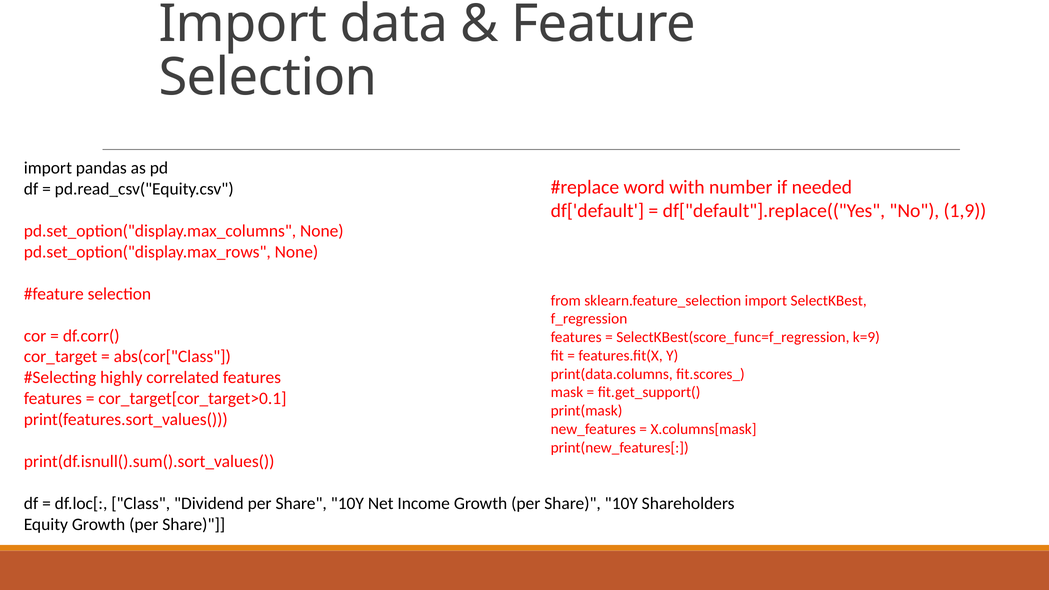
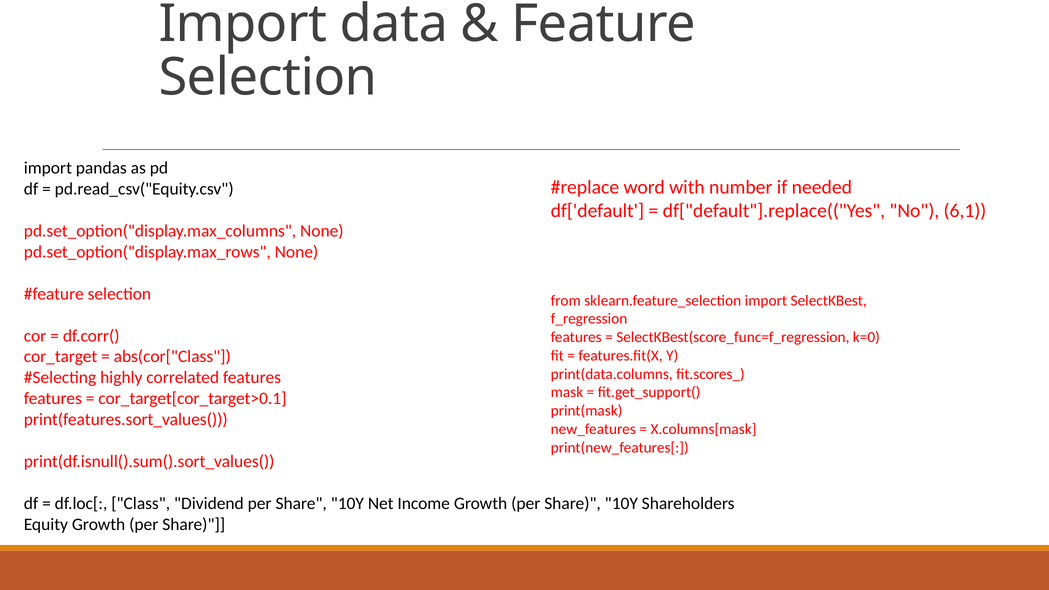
1,9: 1,9 -> 6,1
k=9: k=9 -> k=0
